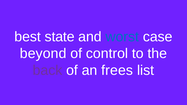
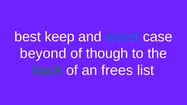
state: state -> keep
control: control -> though
back colour: purple -> green
